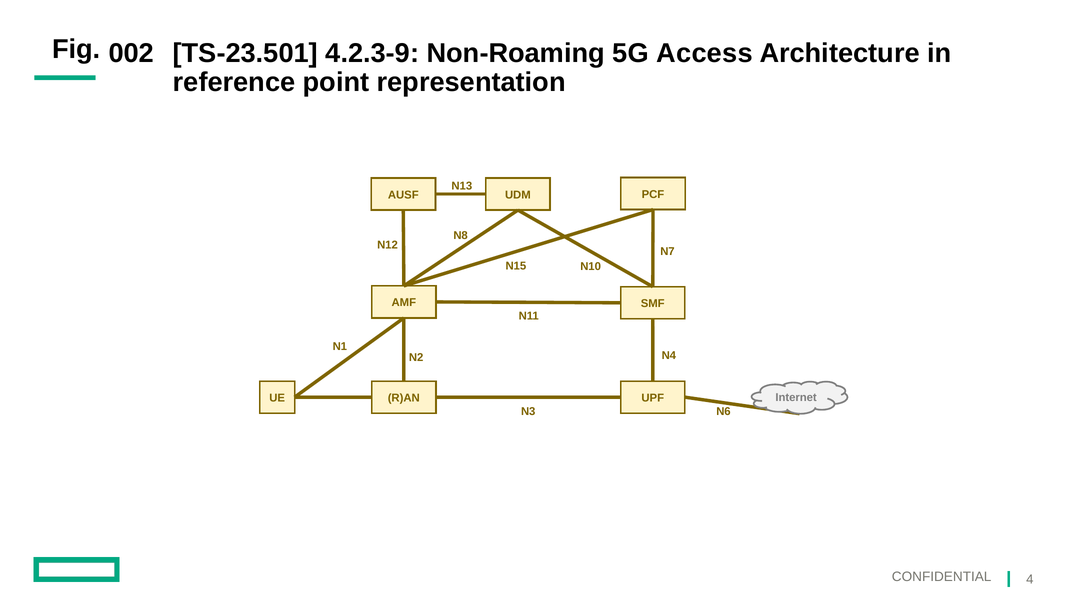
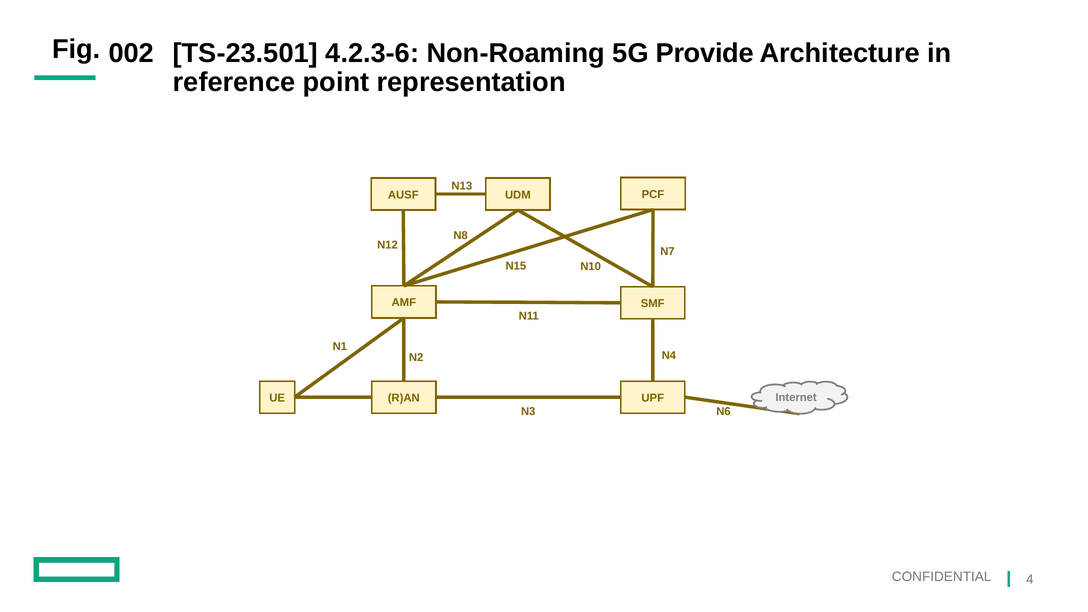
4.2.3-9: 4.2.3-9 -> 4.2.3-6
Access: Access -> Provide
